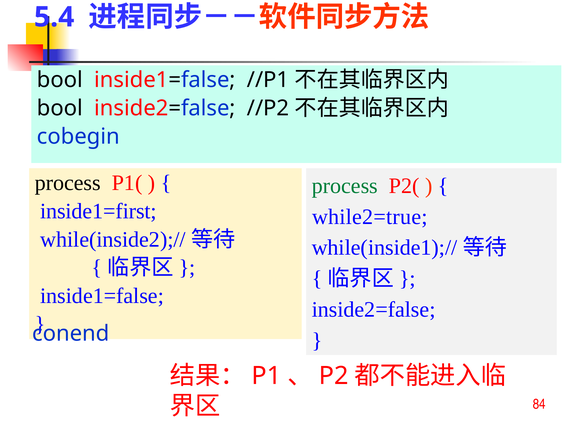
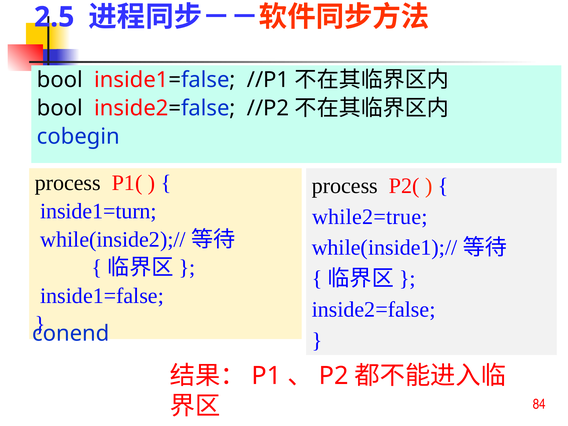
5.4: 5.4 -> 2.5
process at (345, 186) colour: green -> black
inside1=first: inside1=first -> inside1=turn
